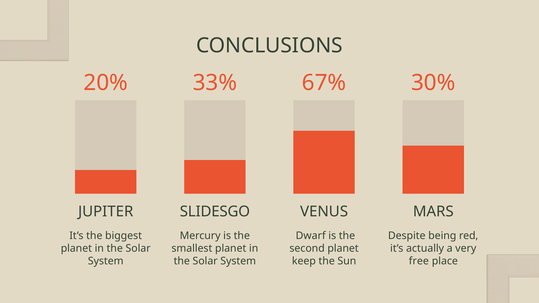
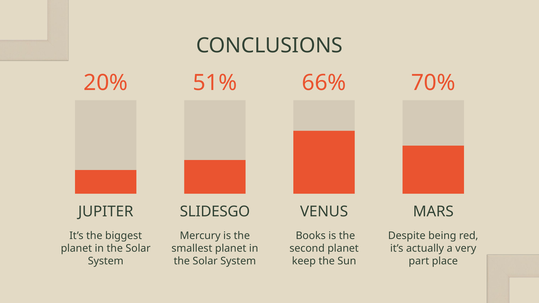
33%: 33% -> 51%
67%: 67% -> 66%
30%: 30% -> 70%
Dwarf: Dwarf -> Books
free: free -> part
